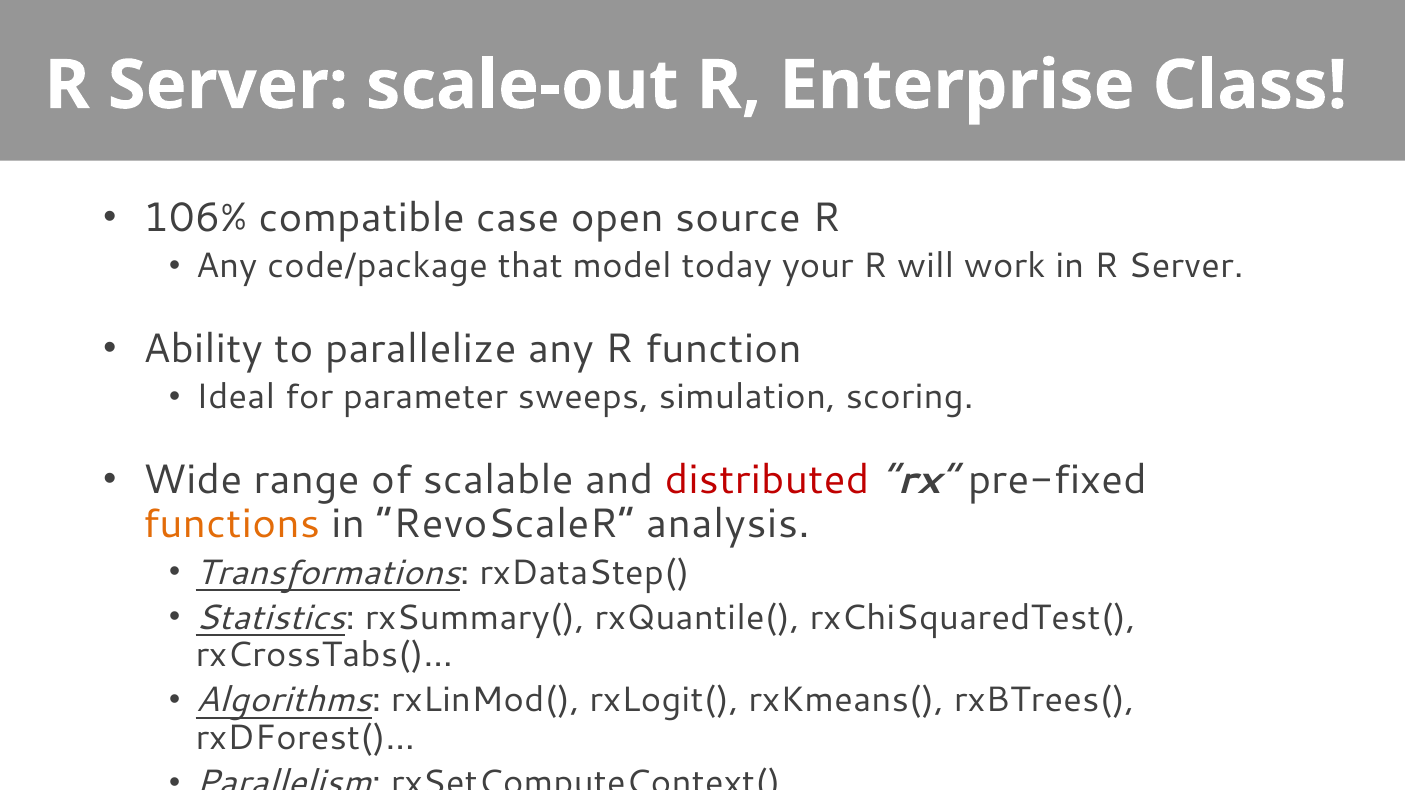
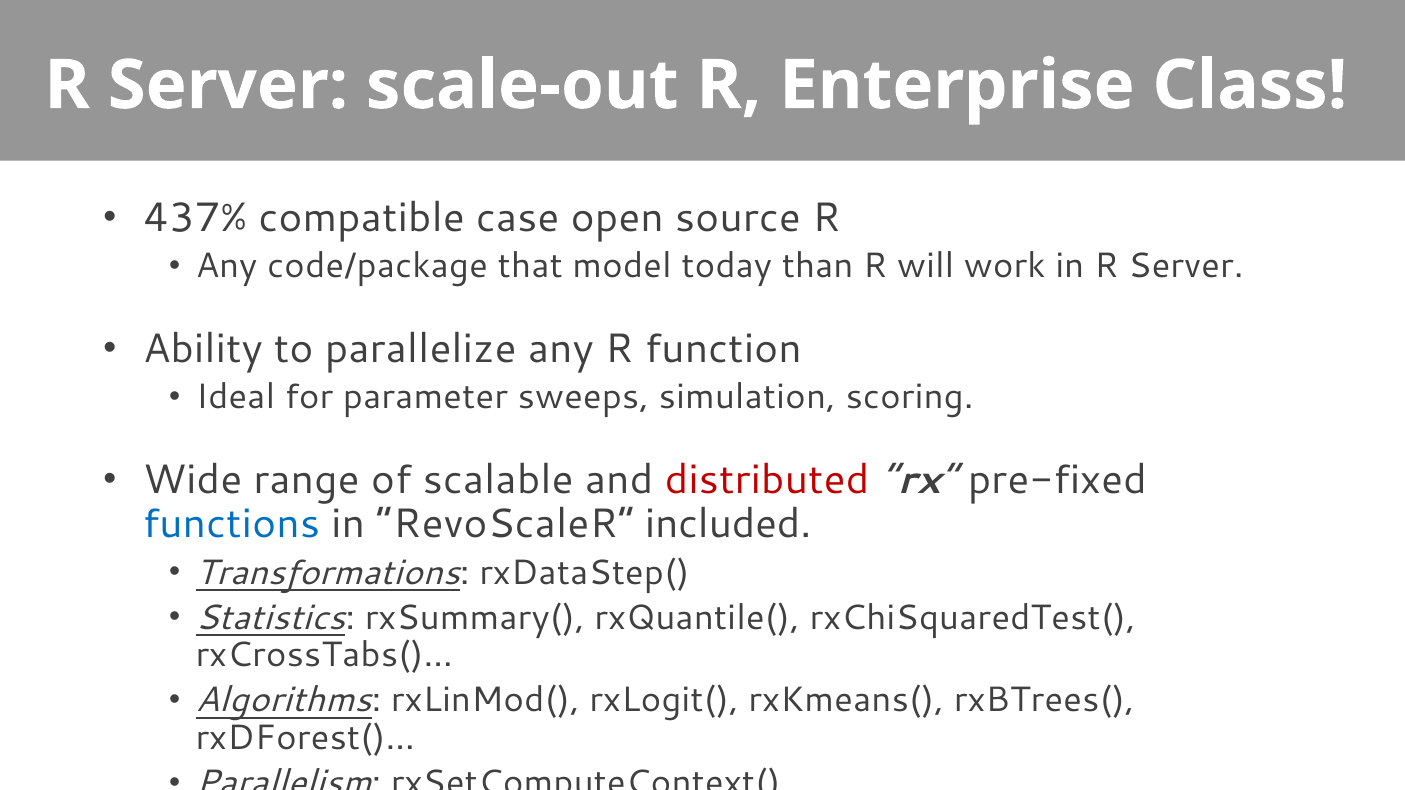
106%: 106% -> 437%
your: your -> than
functions colour: orange -> blue
analysis: analysis -> included
